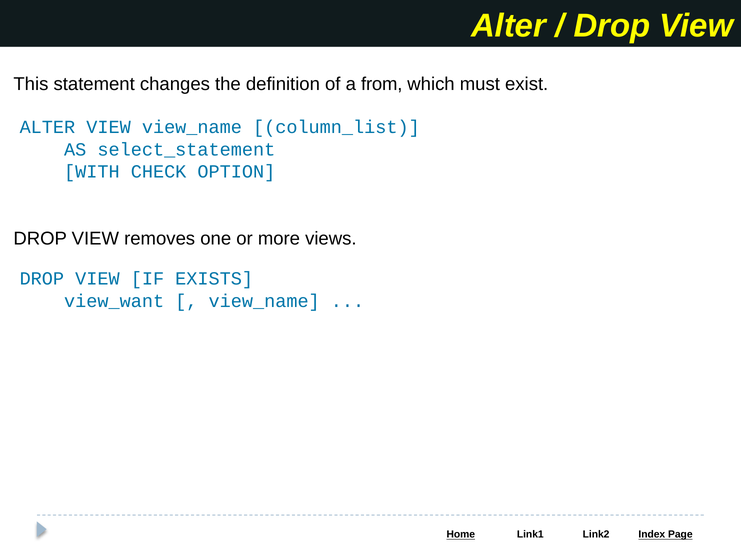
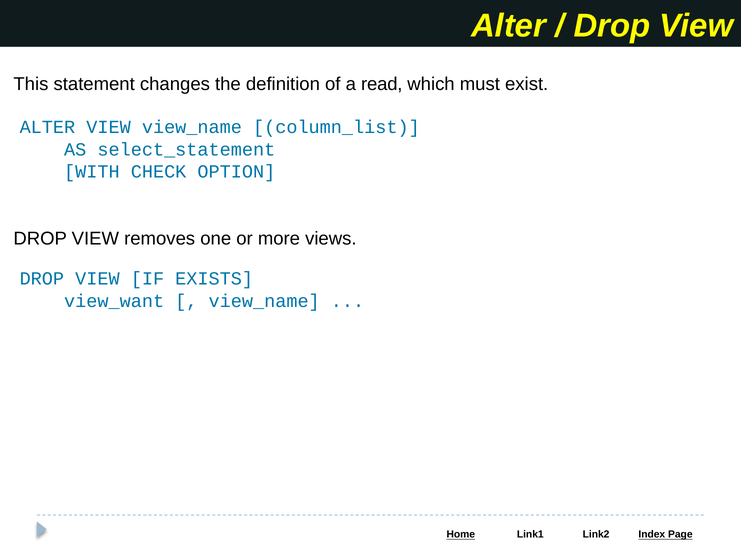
from: from -> read
